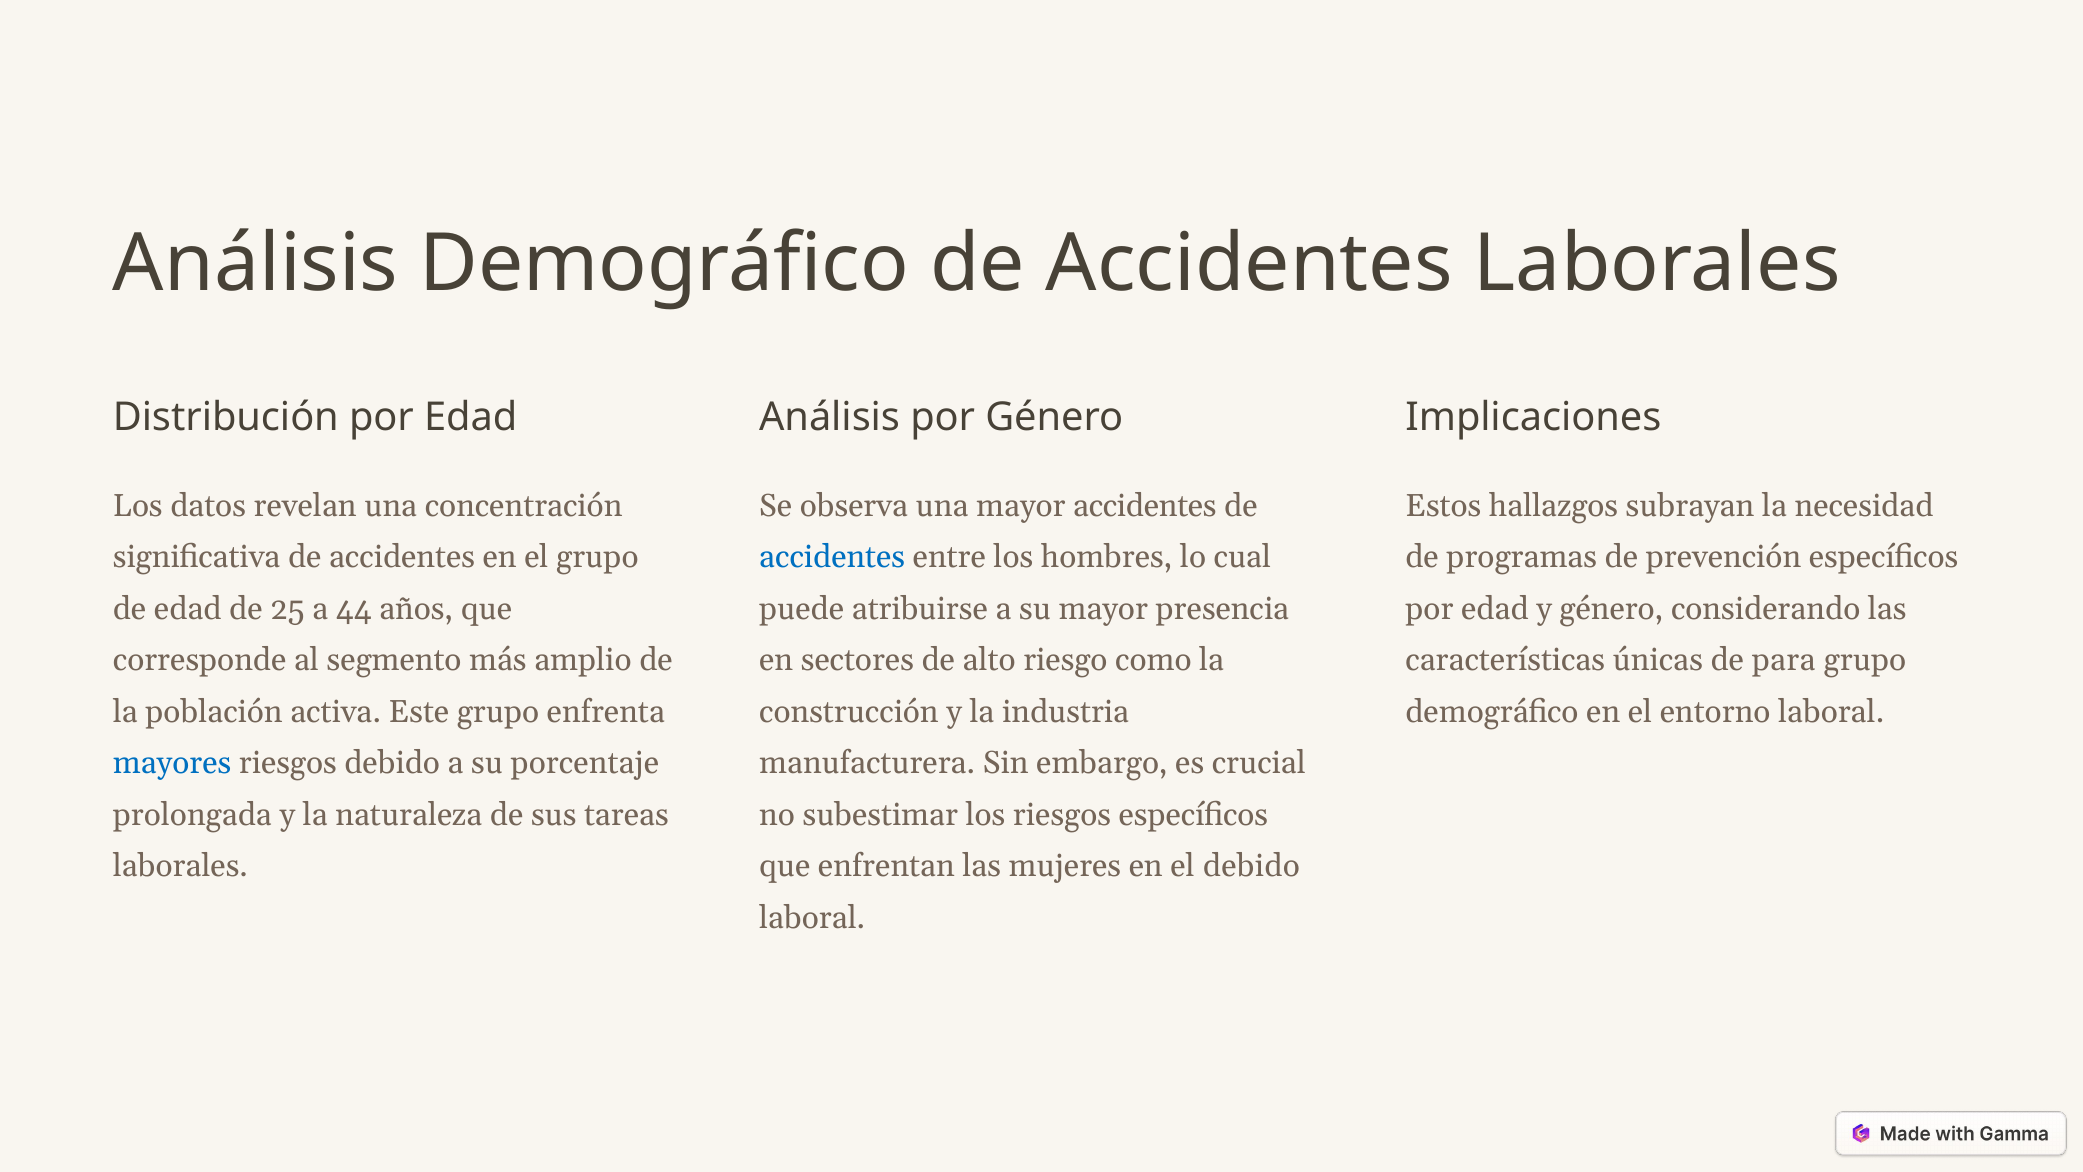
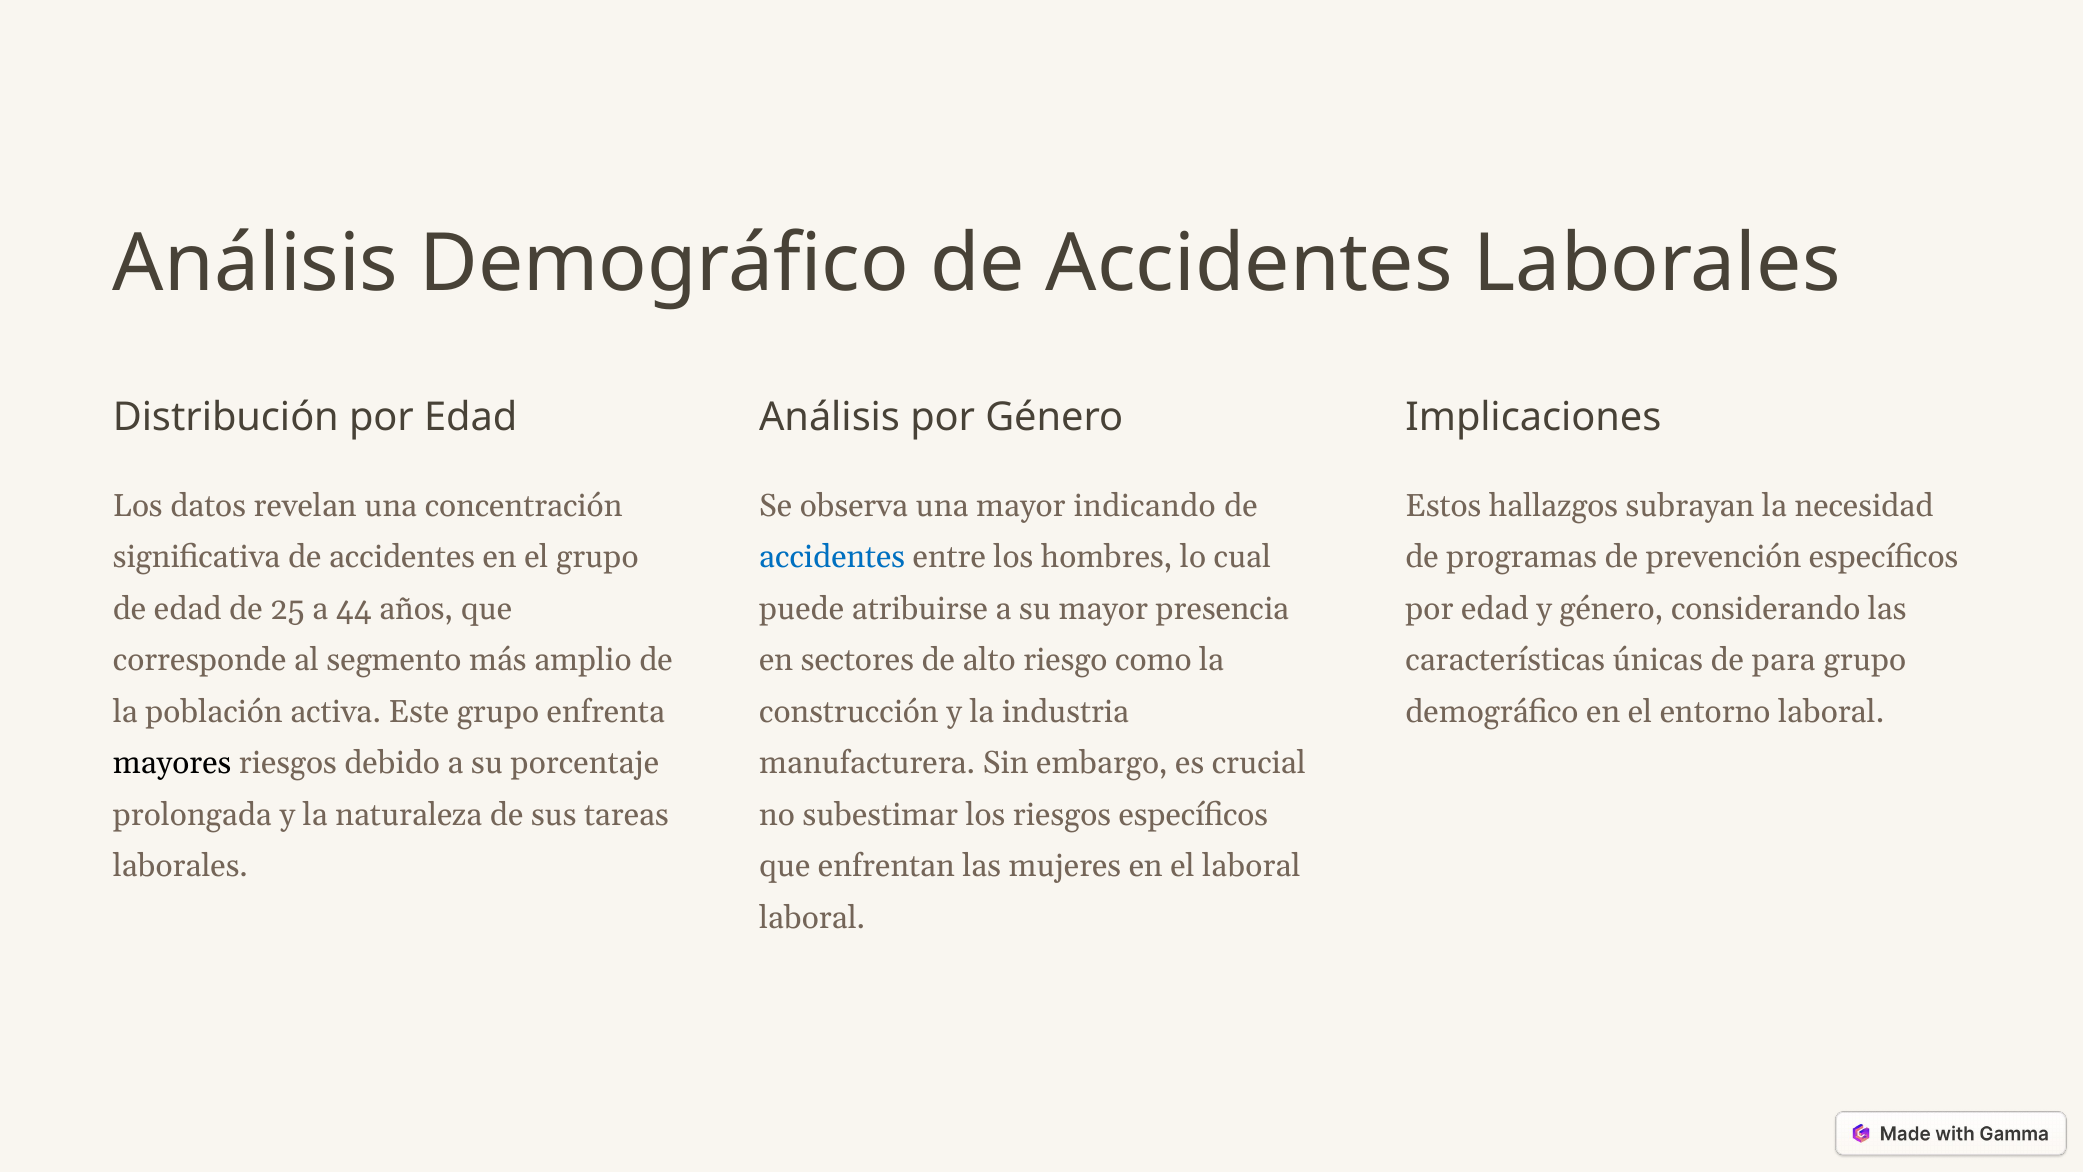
mayor accidentes: accidentes -> indicando
mayores colour: blue -> black
el debido: debido -> laboral
